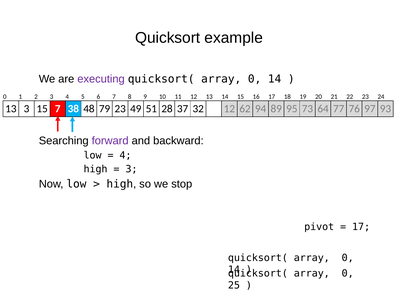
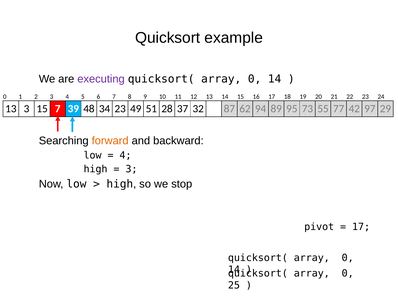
38: 38 -> 39
79: 79 -> 34
32 12: 12 -> 87
64: 64 -> 55
76: 76 -> 42
93: 93 -> 29
forward colour: purple -> orange
